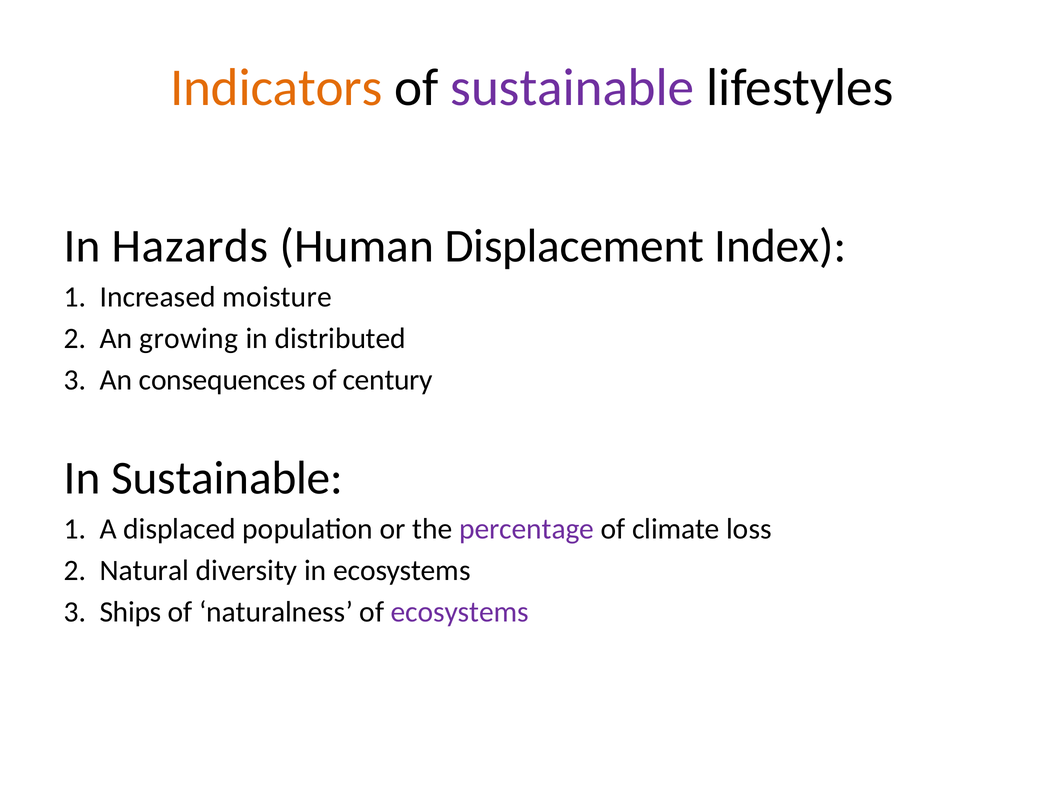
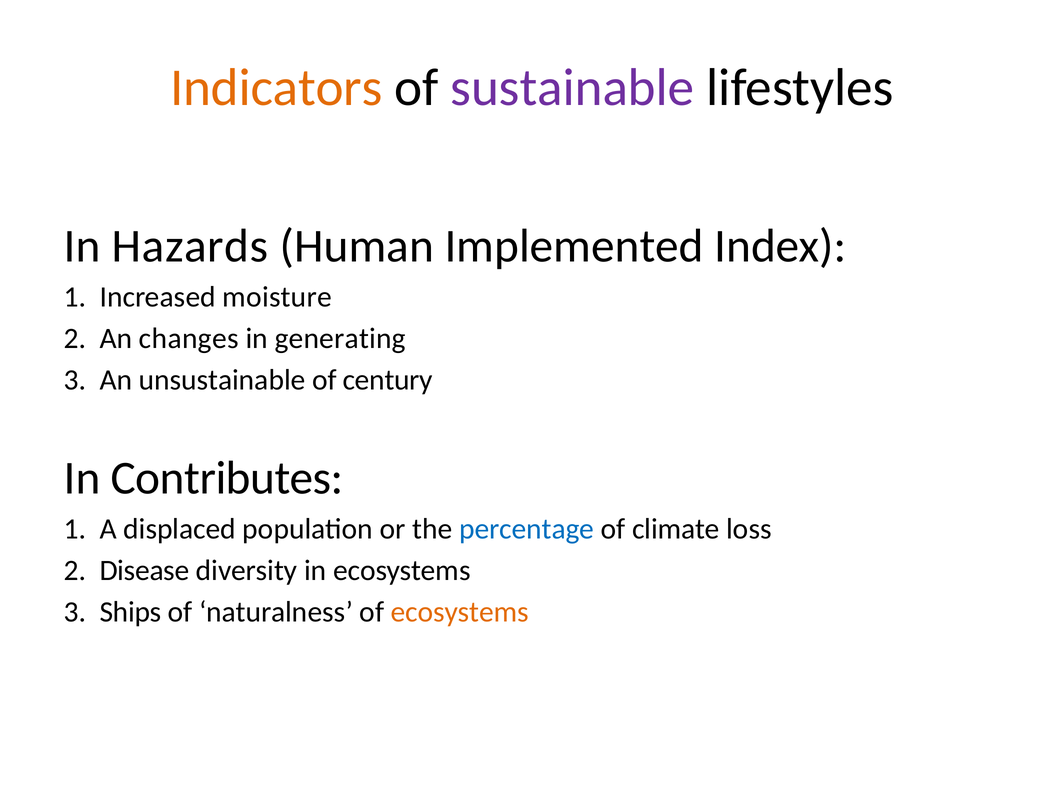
Displacement: Displacement -> Implemented
growing: growing -> changes
distributed: distributed -> generating
consequences: consequences -> unsustainable
In Sustainable: Sustainable -> Contributes
percentage colour: purple -> blue
Natural: Natural -> Disease
ecosystems at (460, 612) colour: purple -> orange
